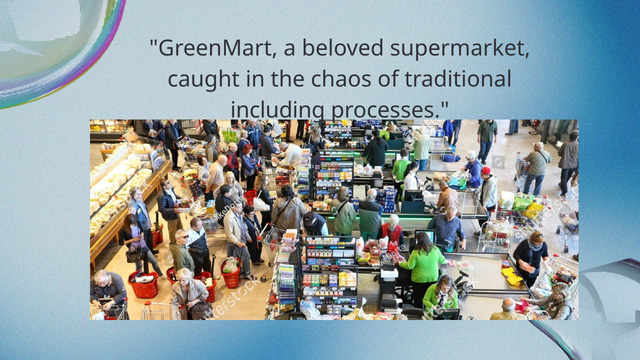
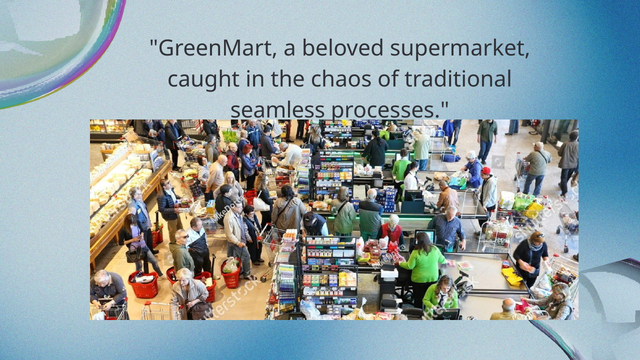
including: including -> seamless
